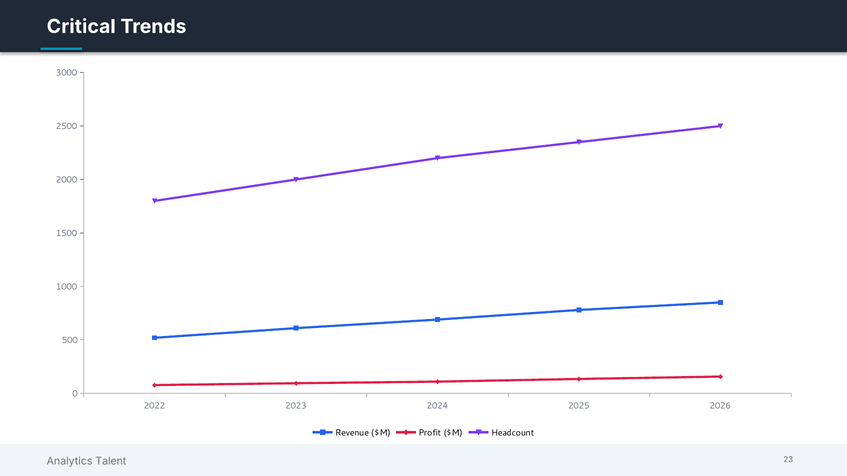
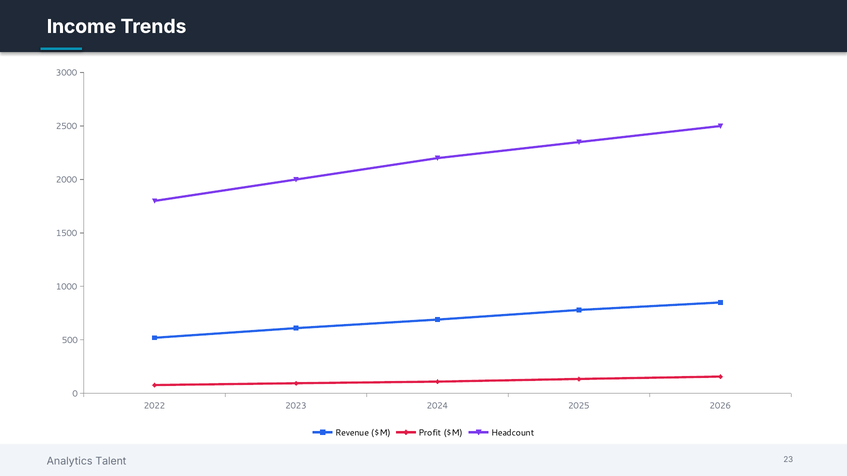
Critical: Critical -> Income
